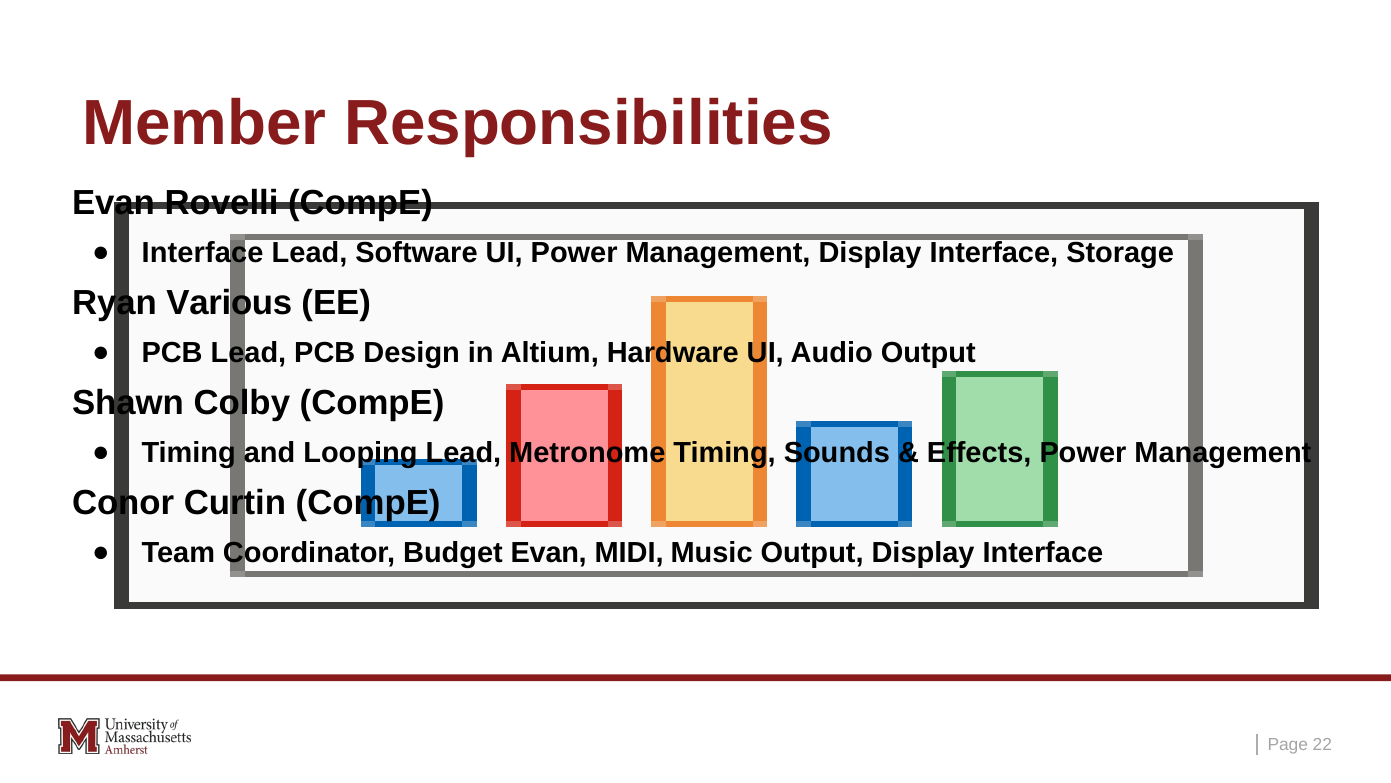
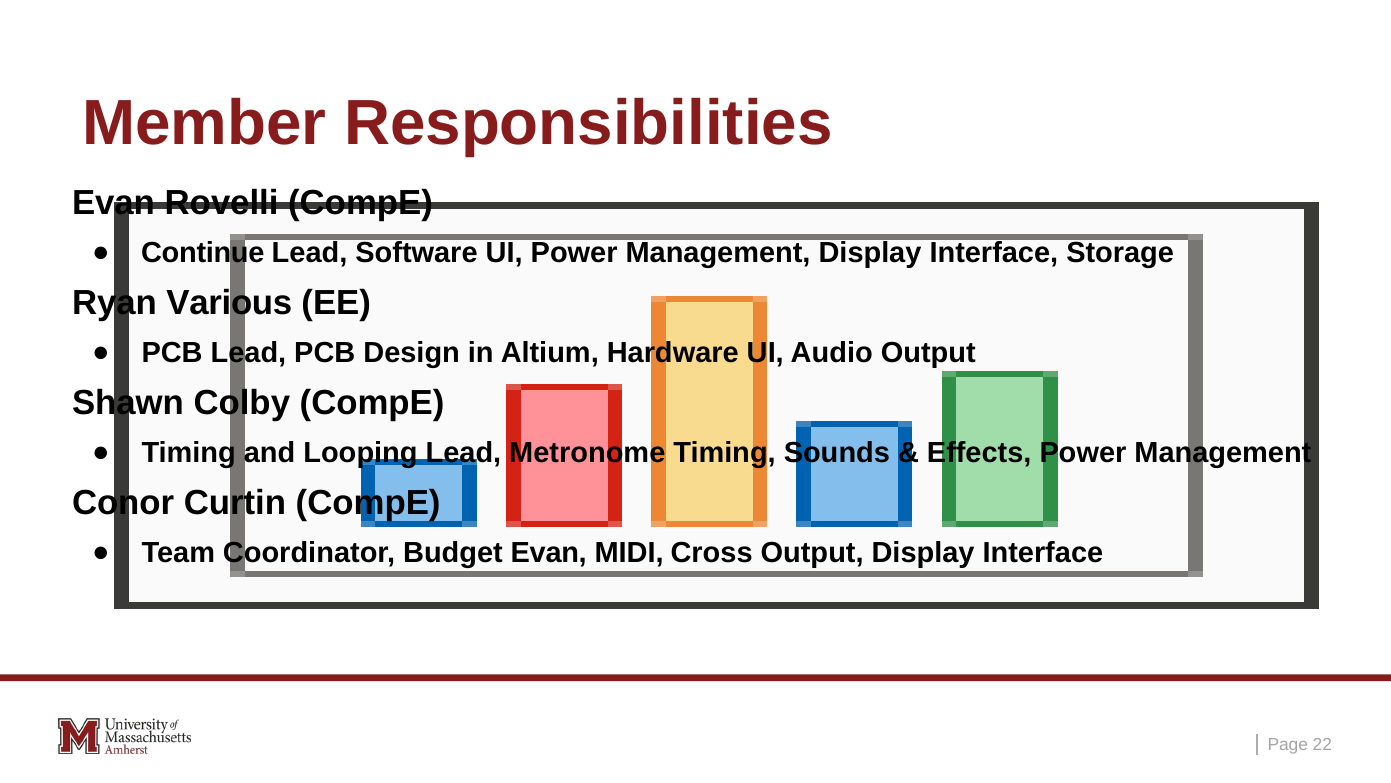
Interface at (203, 253): Interface -> Continue
Music: Music -> Cross
